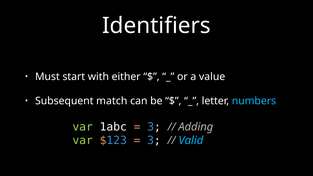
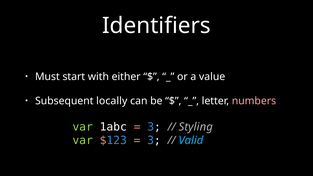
match: match -> locally
numbers colour: light blue -> pink
Adding: Adding -> Styling
